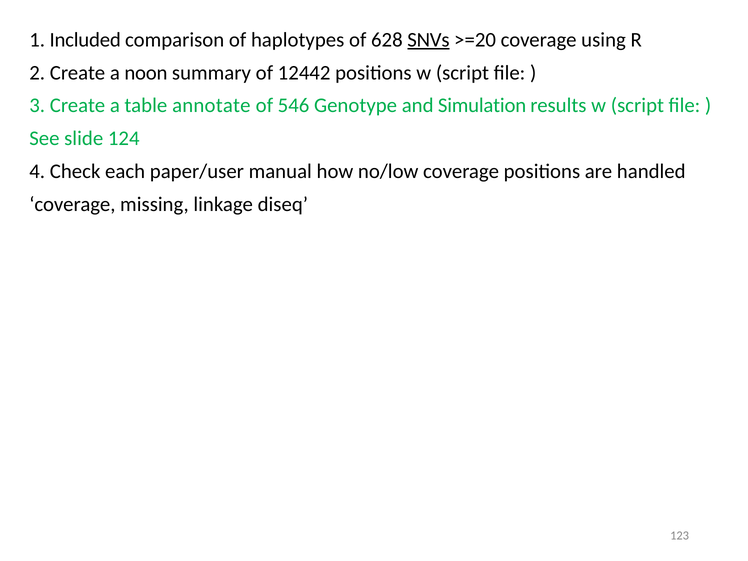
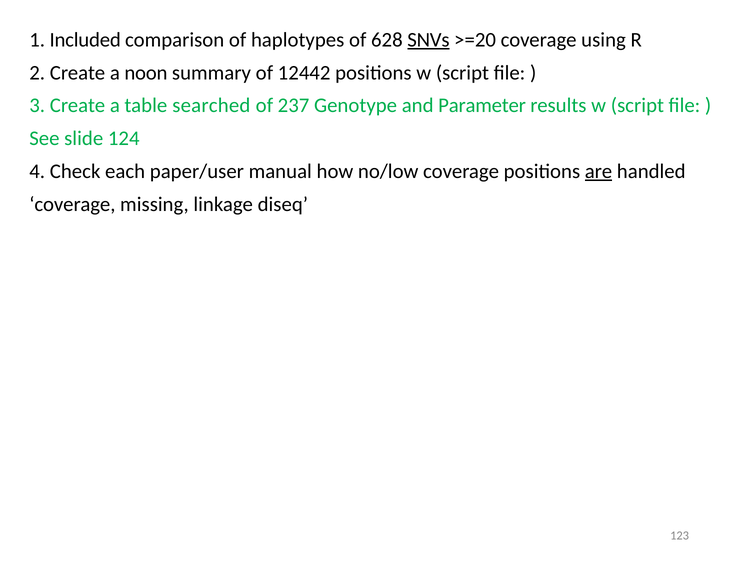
annotate: annotate -> searched
546: 546 -> 237
Simulation: Simulation -> Parameter
are underline: none -> present
